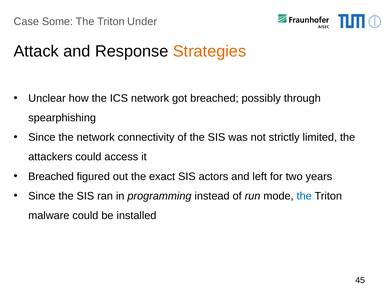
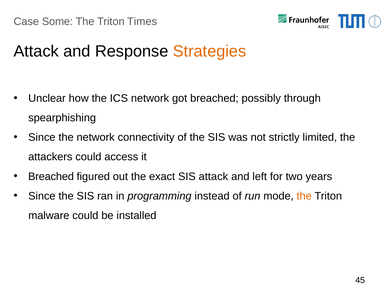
Under: Under -> Times
SIS actors: actors -> attack
the at (304, 196) colour: blue -> orange
